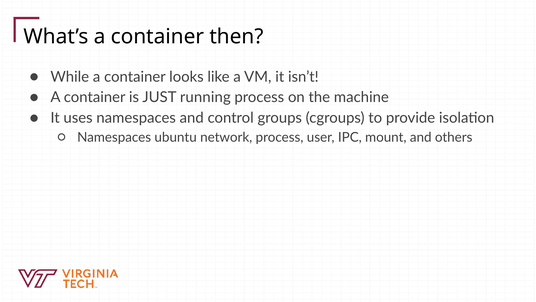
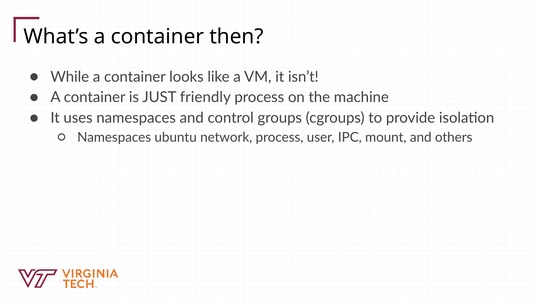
running: running -> friendly
